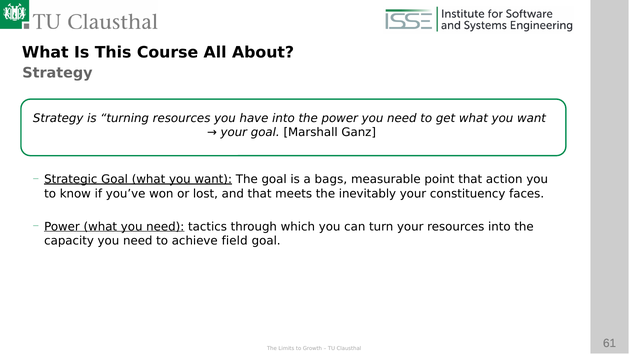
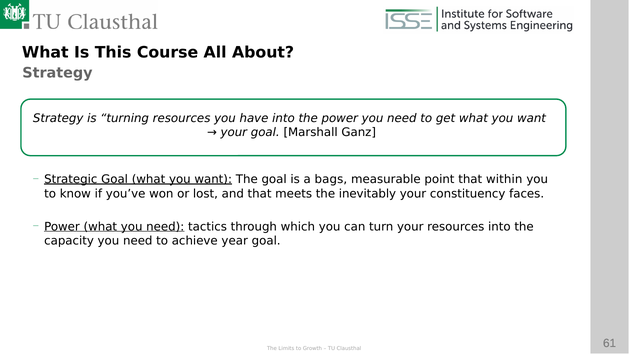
action: action -> within
field: field -> year
